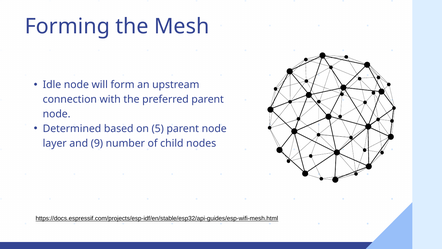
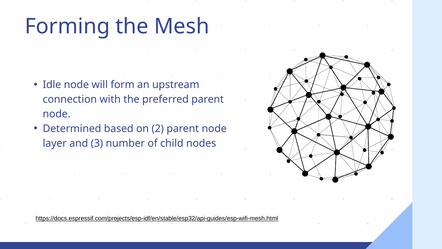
5: 5 -> 2
9: 9 -> 3
